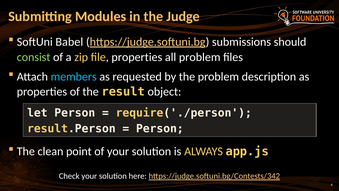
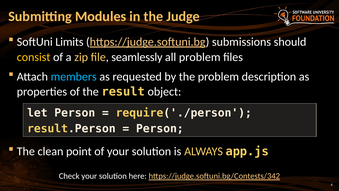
Babel: Babel -> Limits
consist colour: light green -> yellow
file properties: properties -> seamlessly
